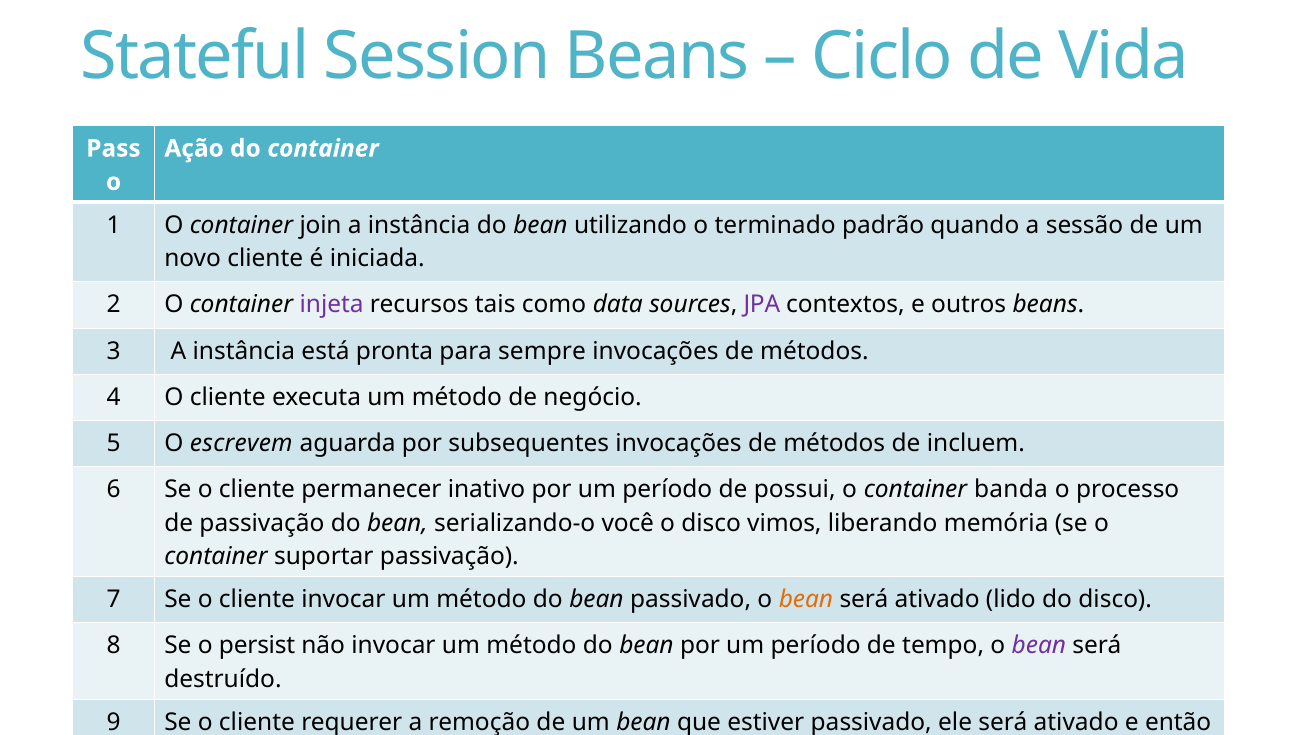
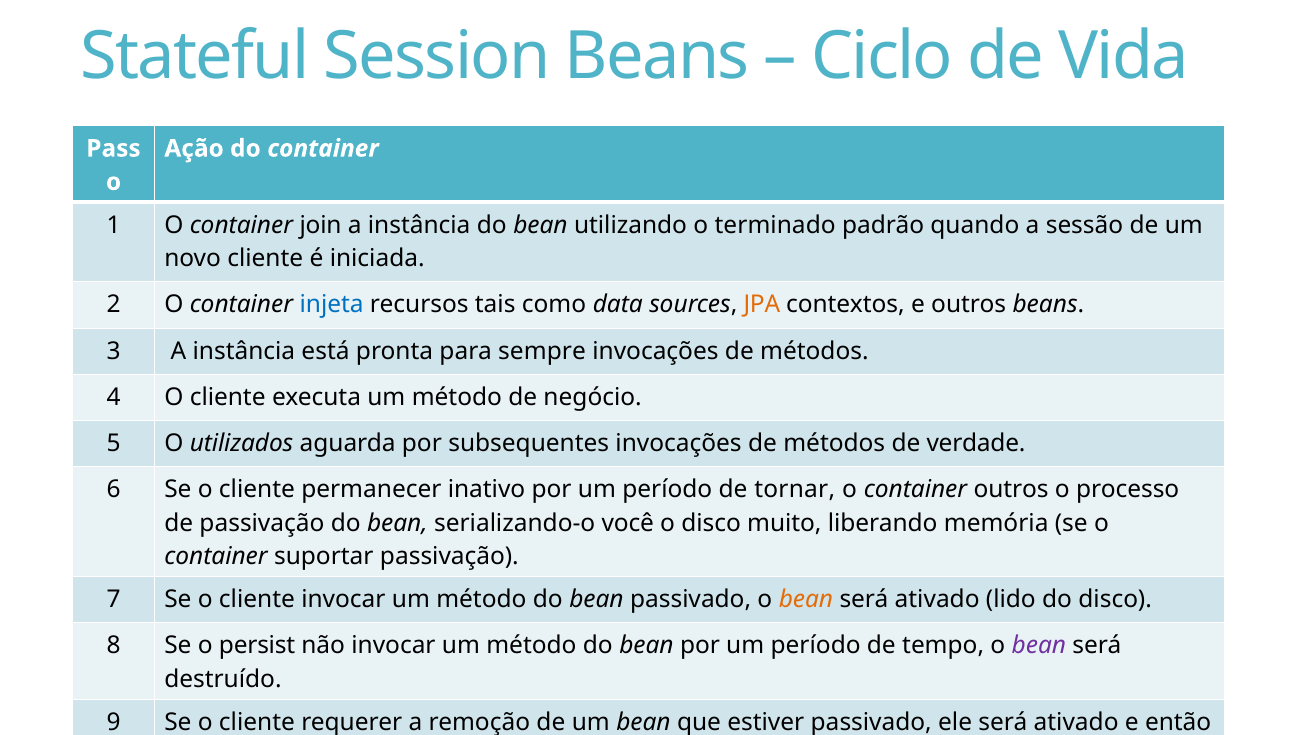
injeta colour: purple -> blue
JPA colour: purple -> orange
escrevem: escrevem -> utilizados
incluem: incluem -> verdade
possui: possui -> tornar
container banda: banda -> outros
vimos: vimos -> muito
